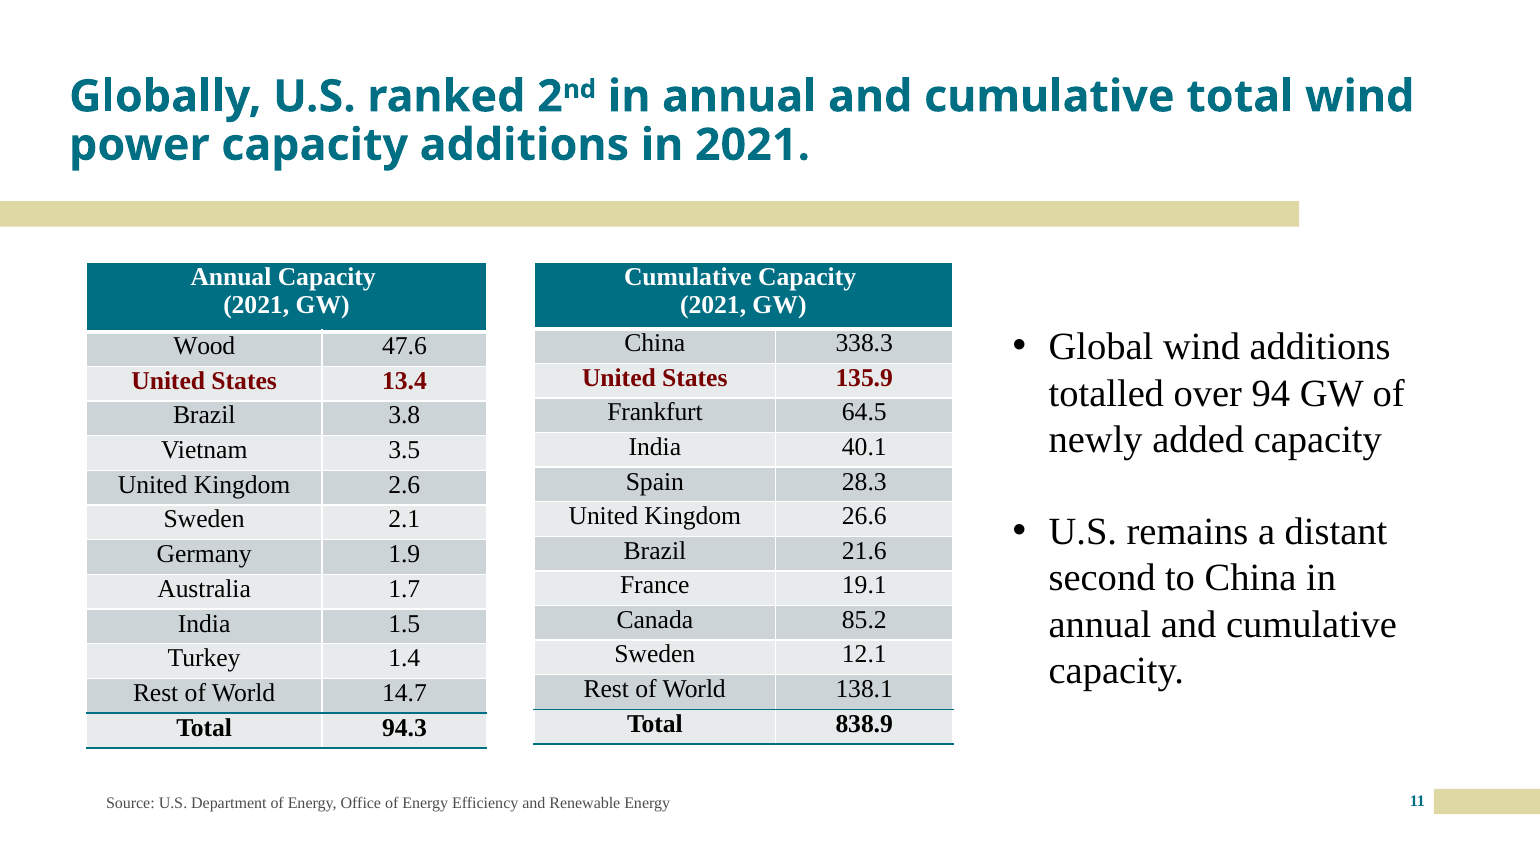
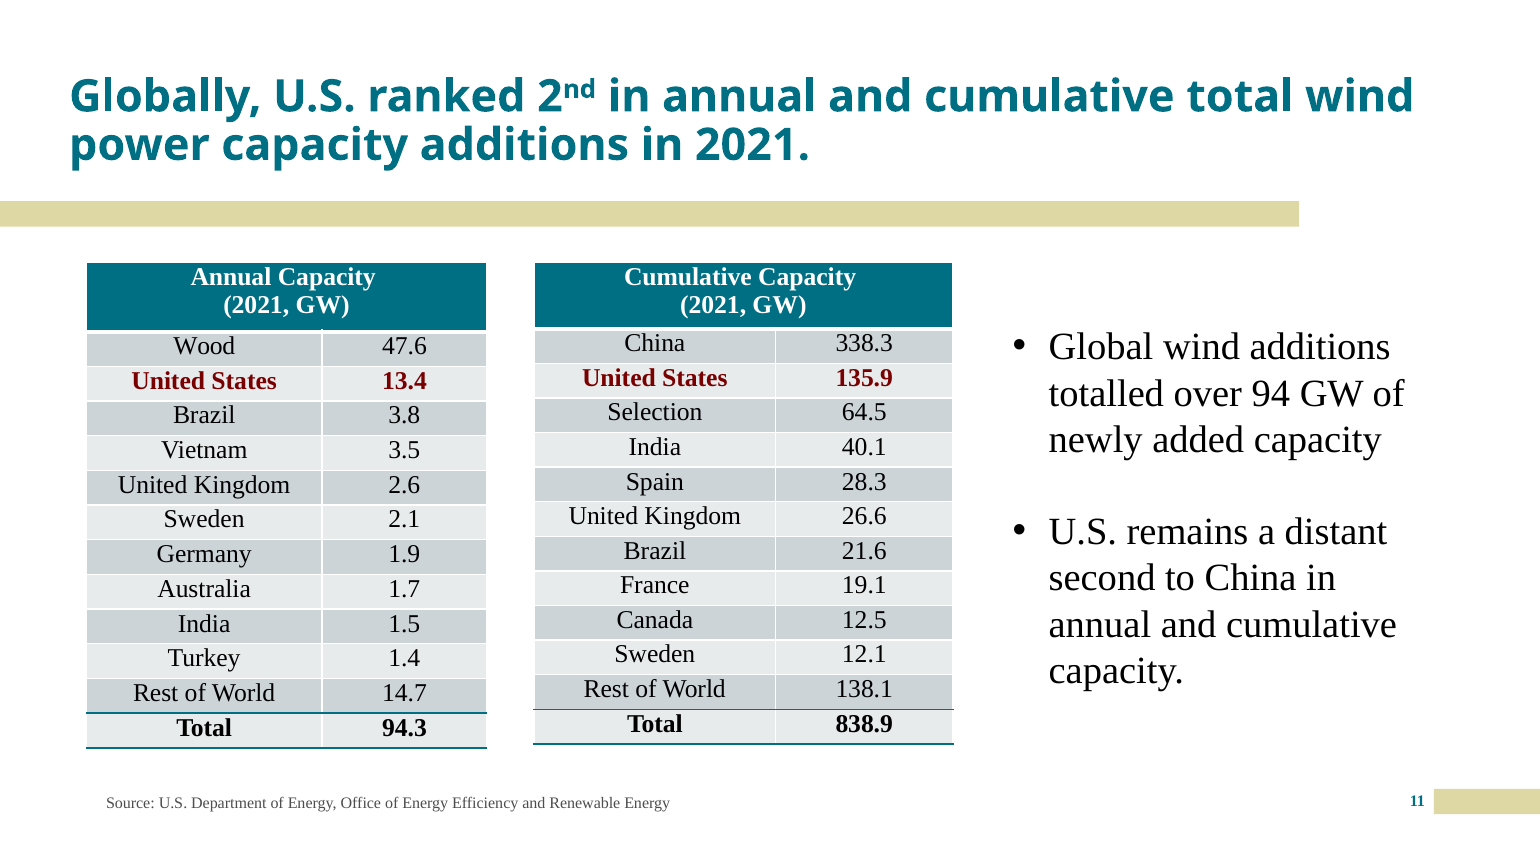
Frankfurt: Frankfurt -> Selection
85.2: 85.2 -> 12.5
